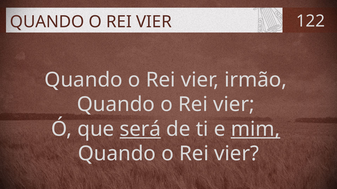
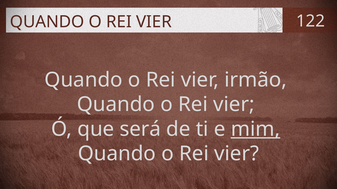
será underline: present -> none
